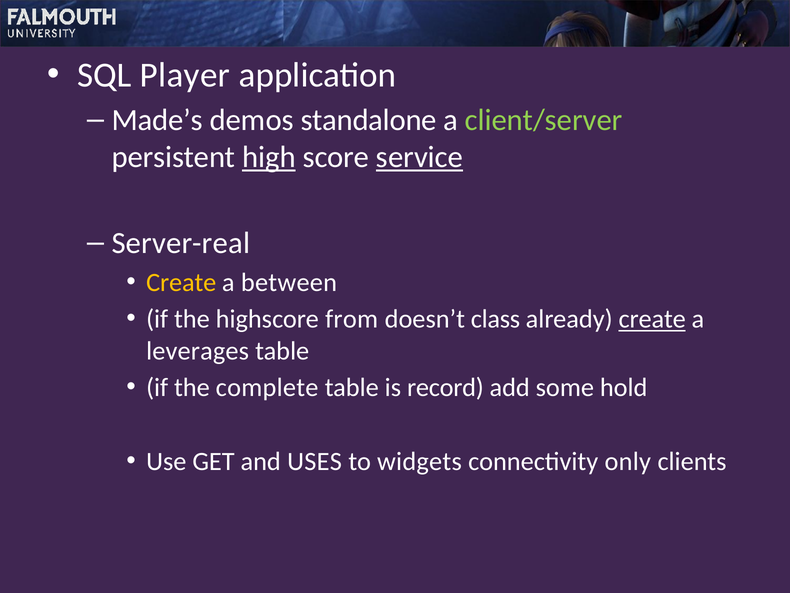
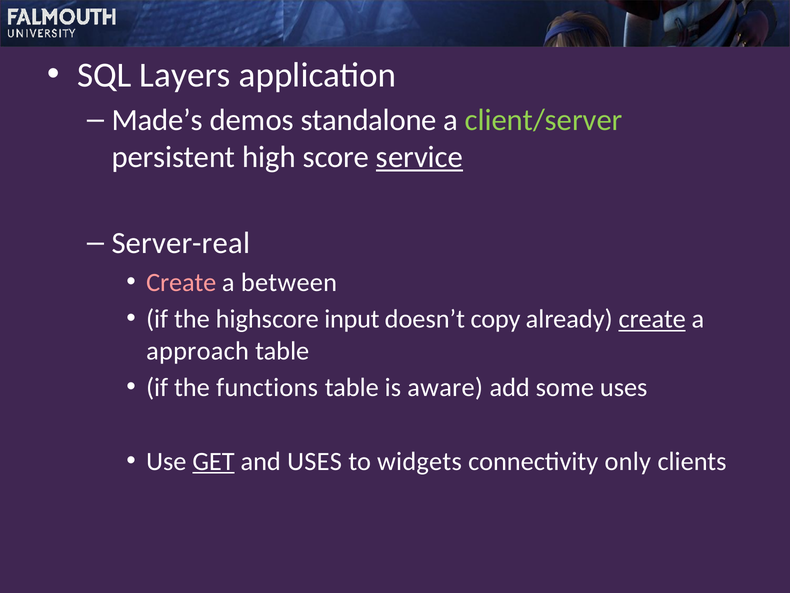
Player: Player -> Layers
high underline: present -> none
Create at (181, 282) colour: yellow -> pink
from: from -> input
class: class -> copy
leverages: leverages -> approach
complete: complete -> functions
record: record -> aware
some hold: hold -> uses
GET underline: none -> present
